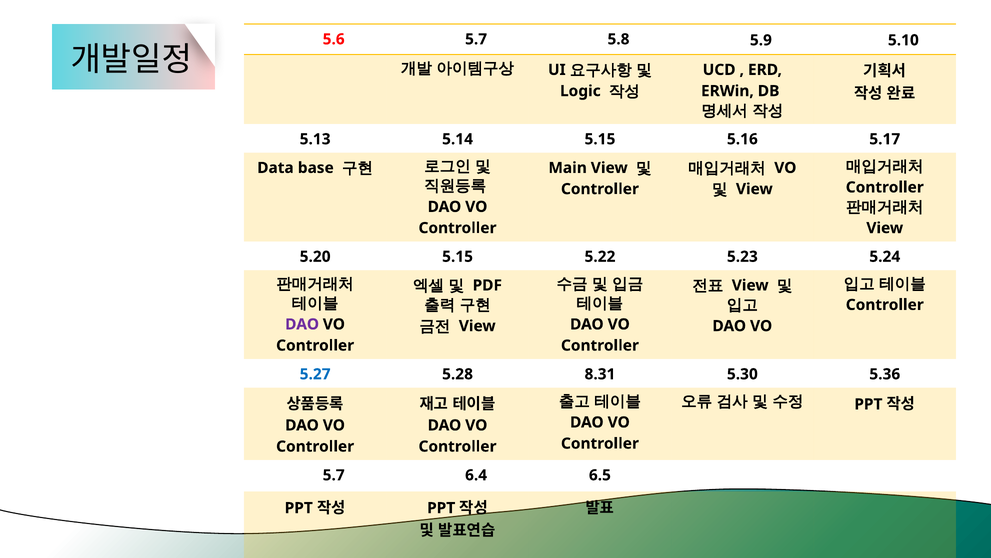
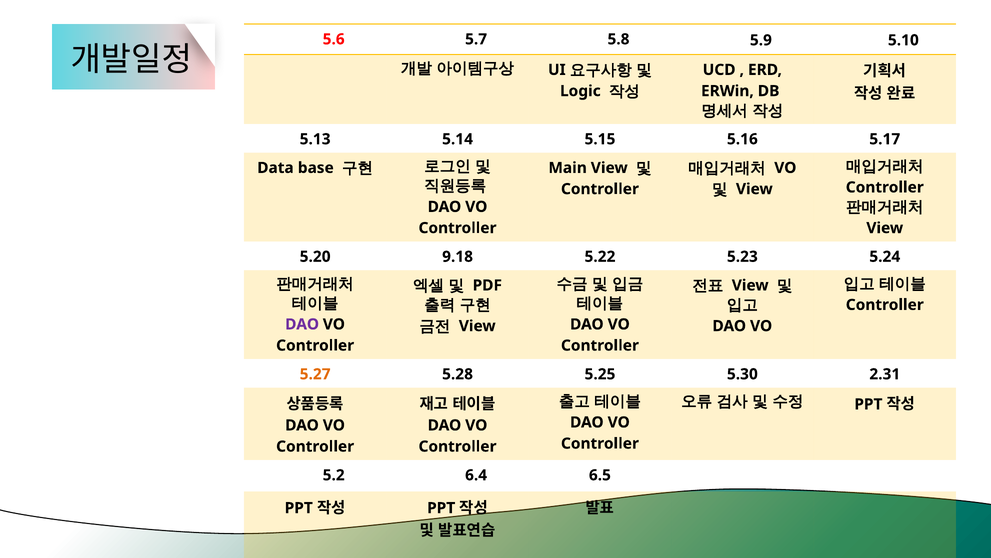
5.20 5.15: 5.15 -> 9.18
5.27 colour: blue -> orange
8.31: 8.31 -> 5.25
5.36: 5.36 -> 2.31
5.7 at (334, 475): 5.7 -> 5.2
